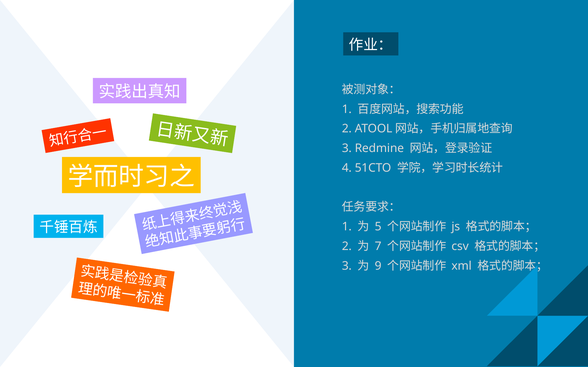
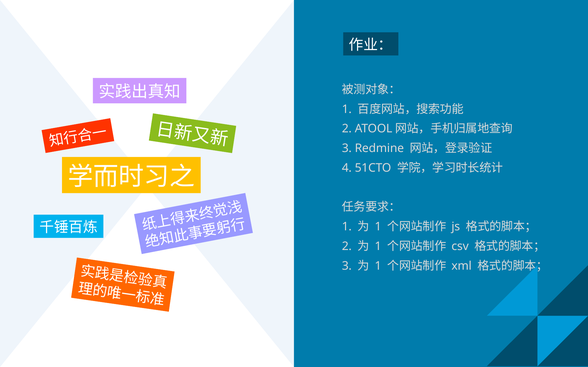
5 at (378, 227): 5 -> 1
7 at (378, 247): 7 -> 1
9 at (378, 266): 9 -> 1
